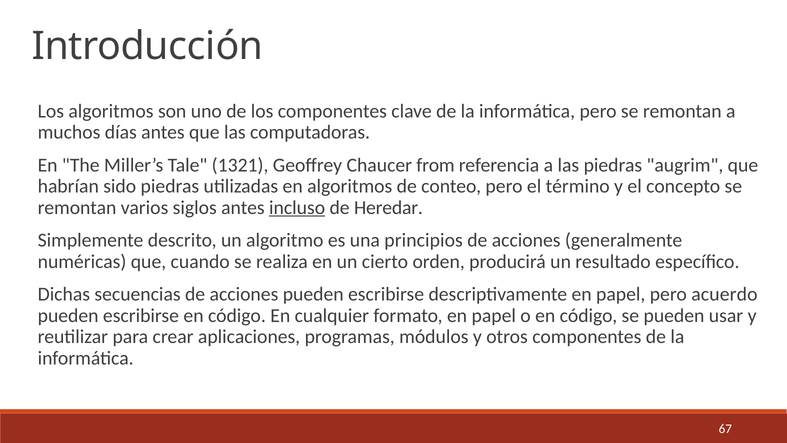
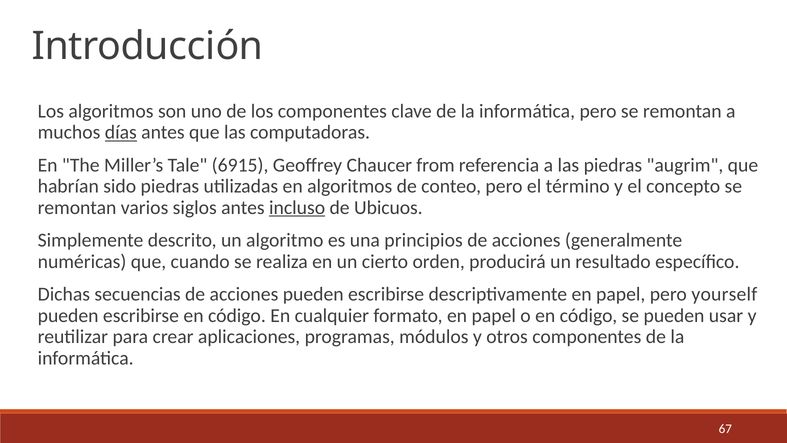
días underline: none -> present
1321: 1321 -> 6915
Heredar: Heredar -> Ubicuos
acuerdo: acuerdo -> yourself
